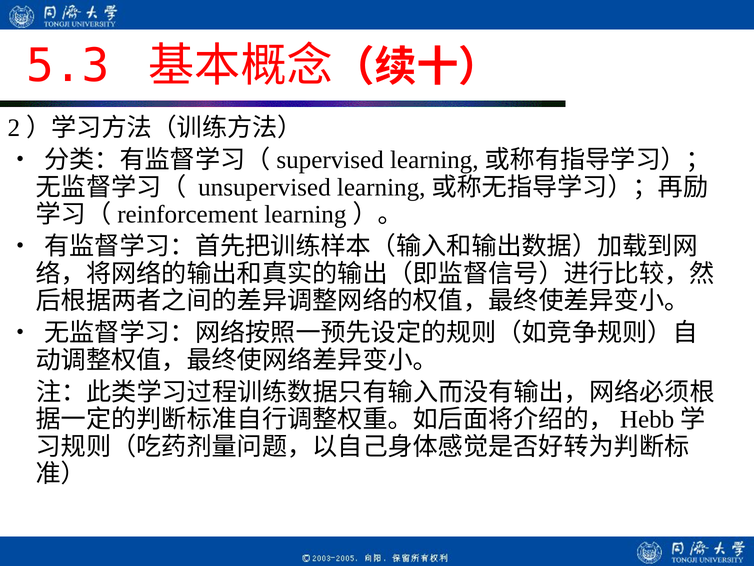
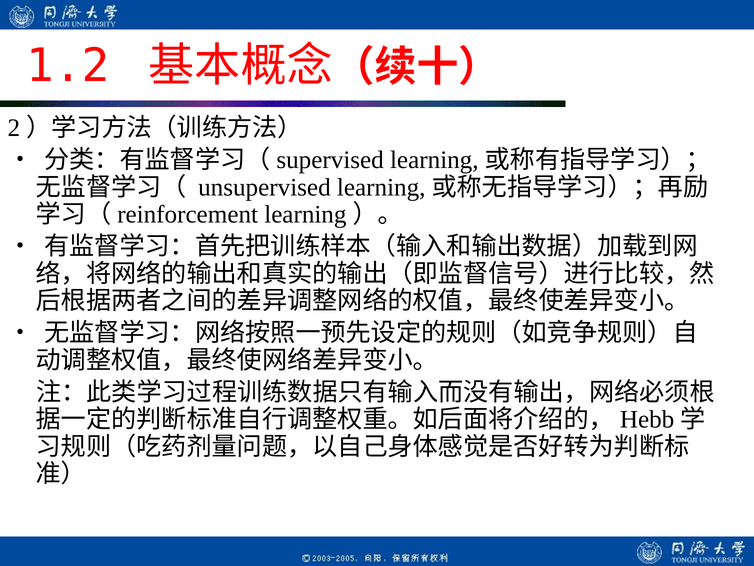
5.3: 5.3 -> 1.2
